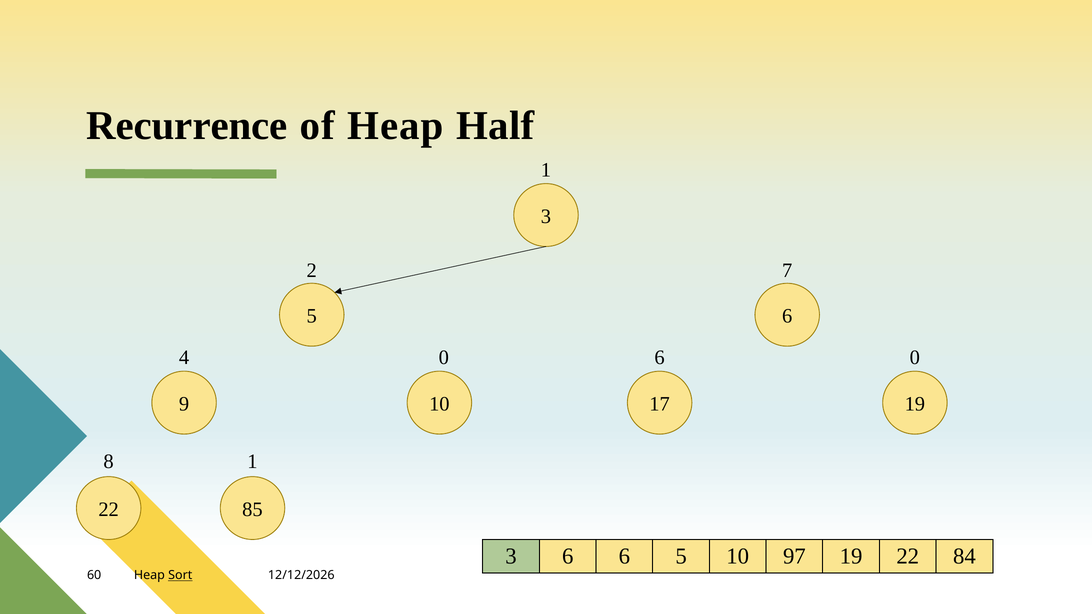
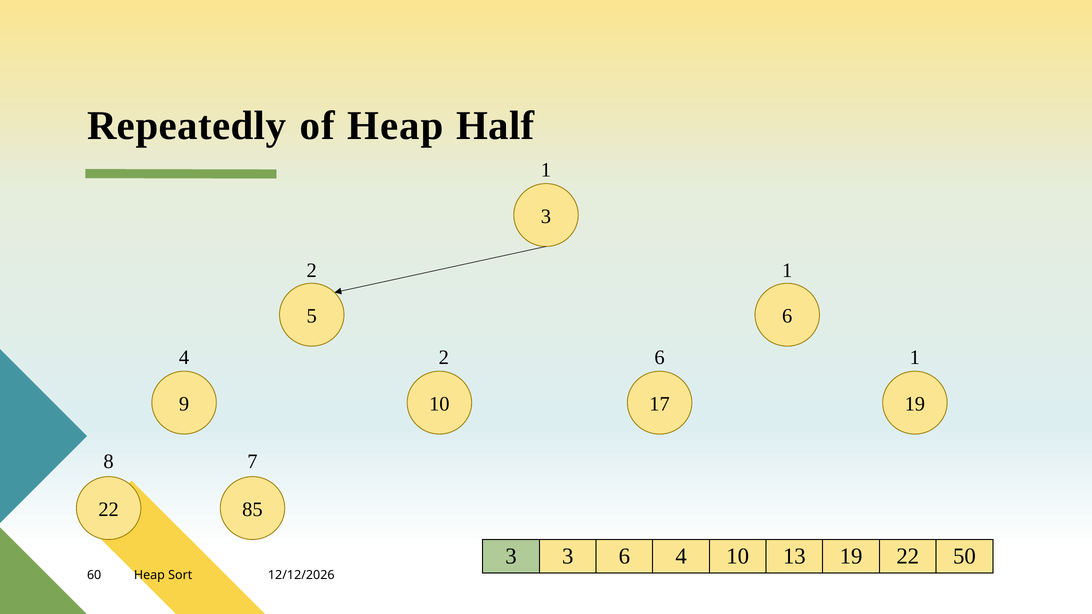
Recurrence: Recurrence -> Repeatedly
2 7: 7 -> 1
4 0: 0 -> 2
6 0: 0 -> 1
8 1: 1 -> 7
3 6: 6 -> 3
6 5: 5 -> 4
97: 97 -> 13
84: 84 -> 50
Sort underline: present -> none
